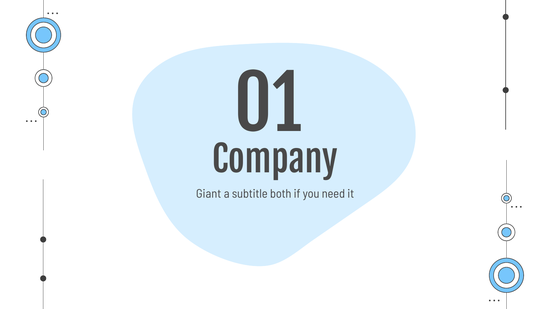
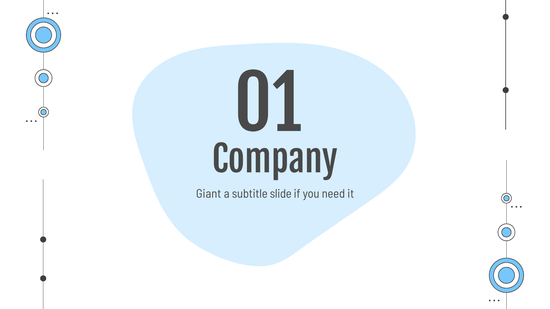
both: both -> slide
